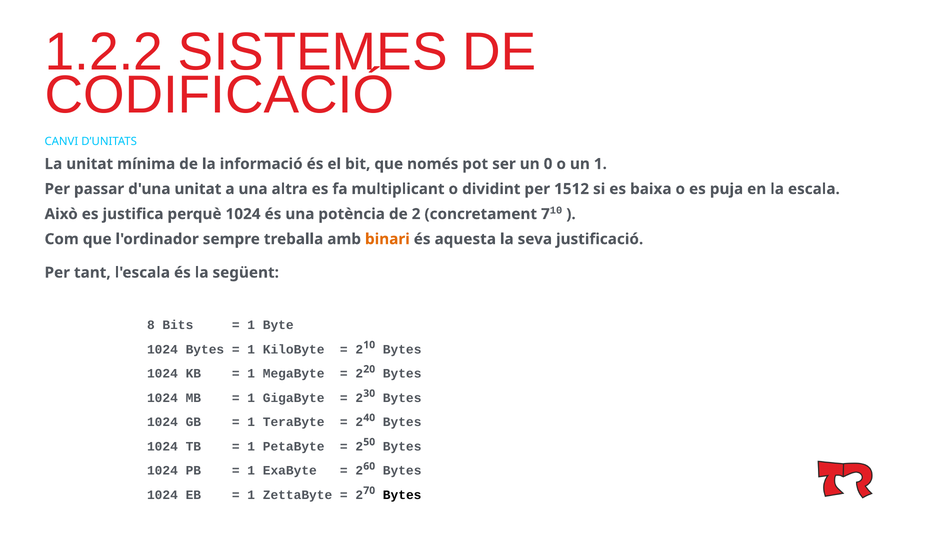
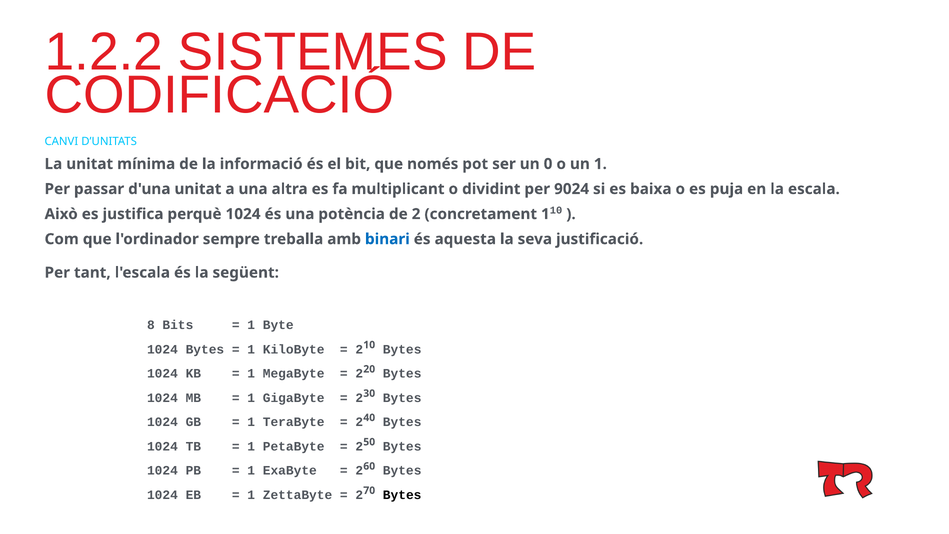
1512: 1512 -> 9024
concretament 7: 7 -> 1
binari colour: orange -> blue
